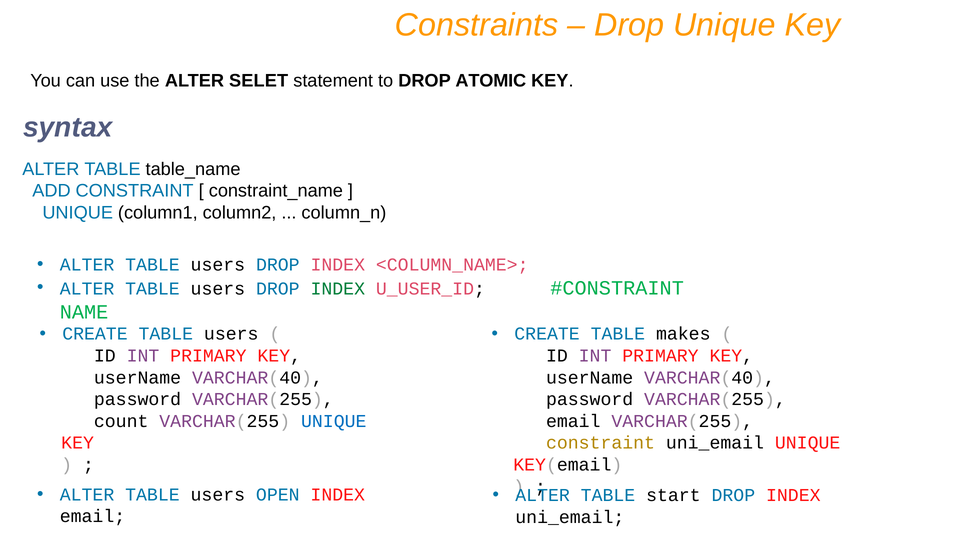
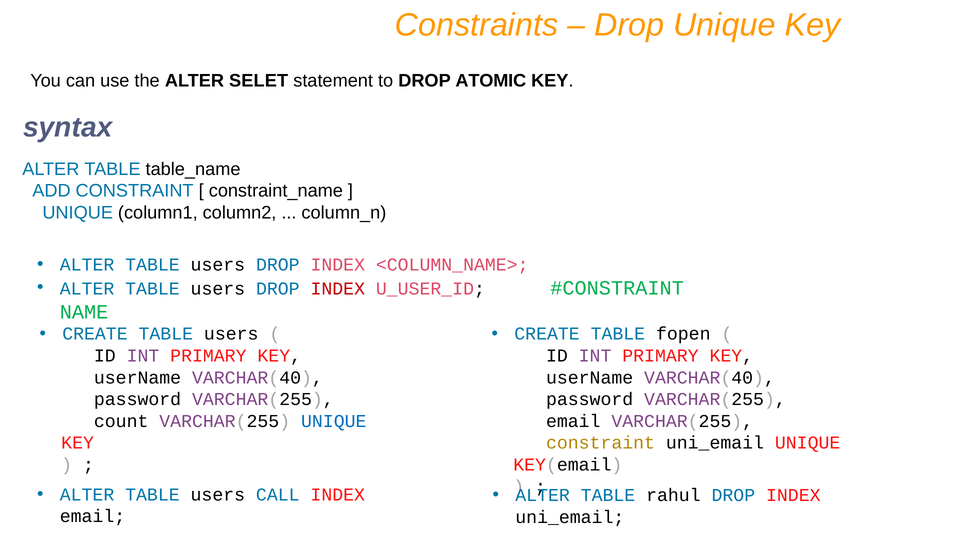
INDEX at (338, 289) colour: green -> red
makes: makes -> fopen
OPEN: OPEN -> CALL
start: start -> rahul
